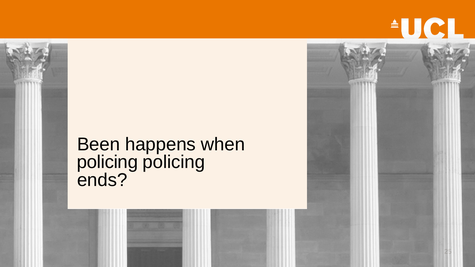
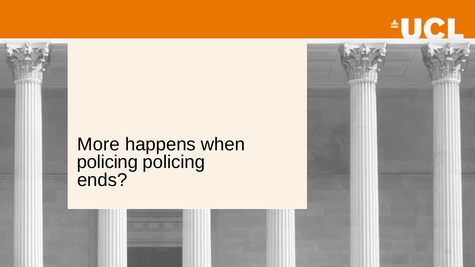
Been: Been -> More
